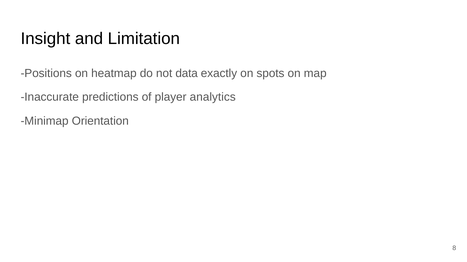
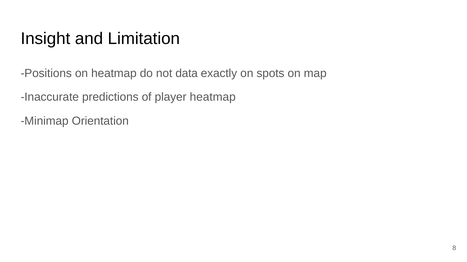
player analytics: analytics -> heatmap
